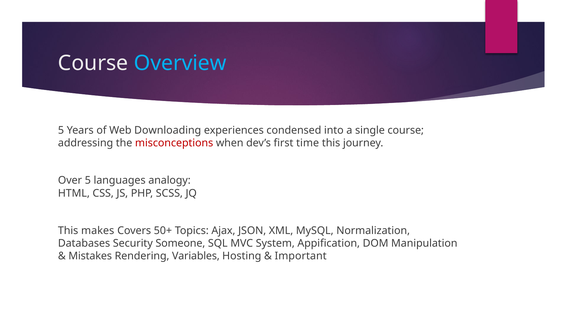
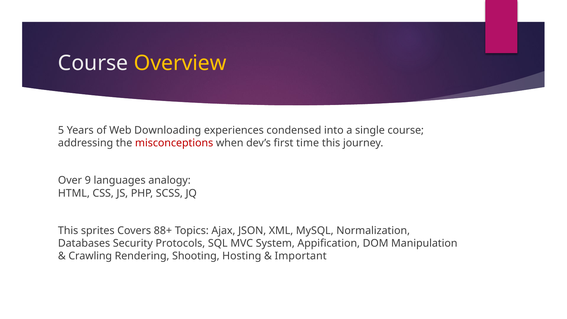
Overview colour: light blue -> yellow
Over 5: 5 -> 9
makes: makes -> sprites
50+: 50+ -> 88+
Someone: Someone -> Protocols
Mistakes: Mistakes -> Crawling
Variables: Variables -> Shooting
